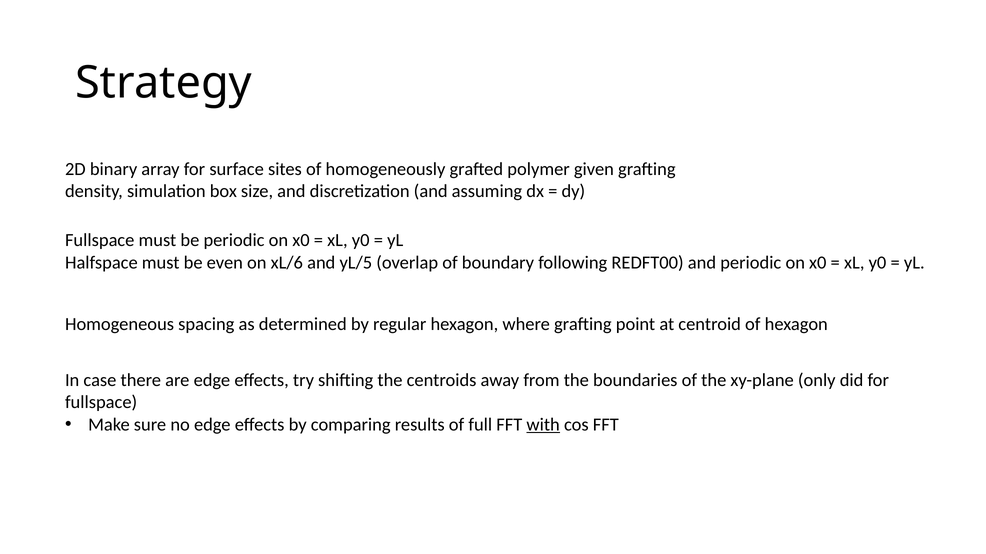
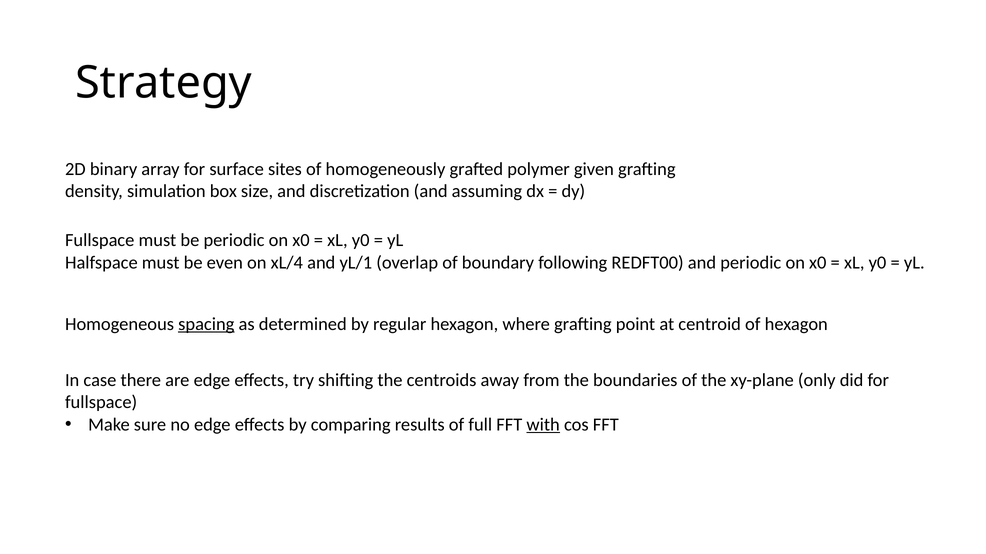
xL/6: xL/6 -> xL/4
yL/5: yL/5 -> yL/1
spacing underline: none -> present
